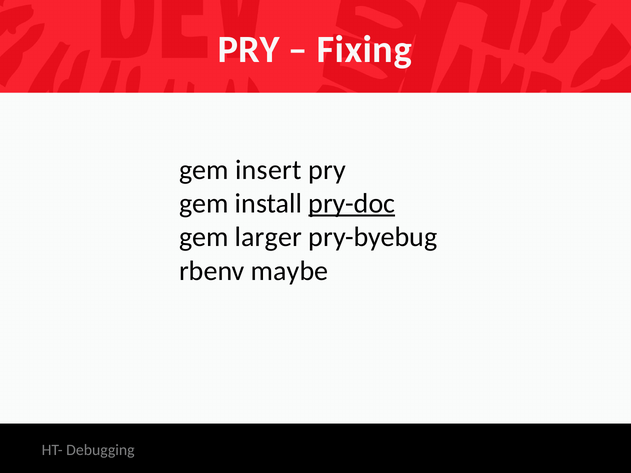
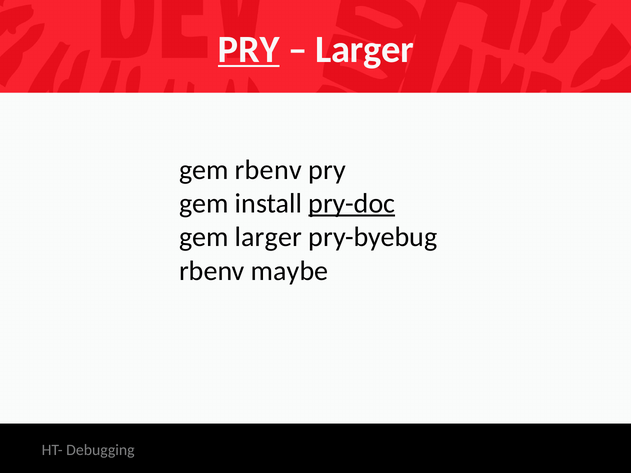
PRY at (249, 49) underline: none -> present
Fixing at (364, 49): Fixing -> Larger
gem insert: insert -> rbenv
